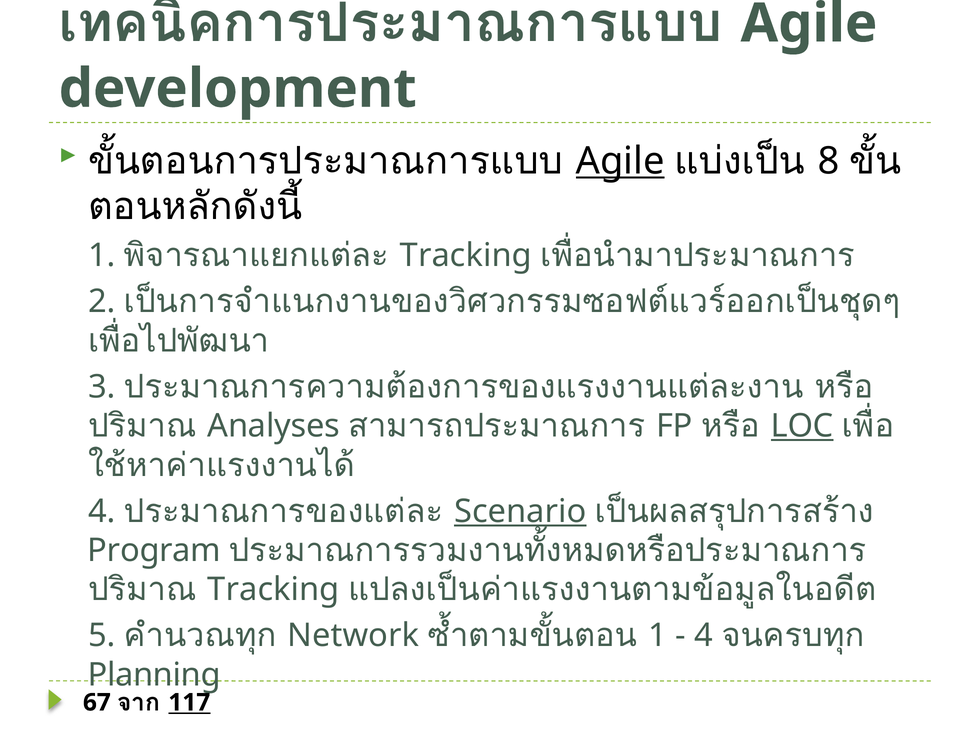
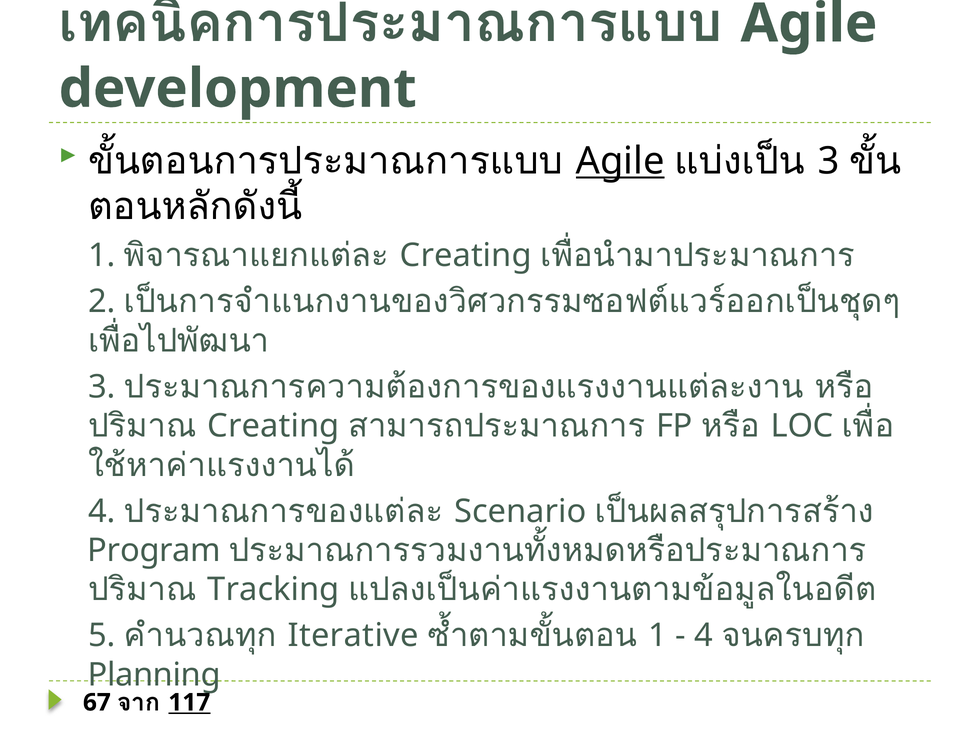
8 at (829, 161): 8 -> 3
Tracking at (466, 256): Tracking -> Creating
Analyses at (274, 426): Analyses -> Creating
LOC underline: present -> none
Scenario underline: present -> none
Network: Network -> Iterative
